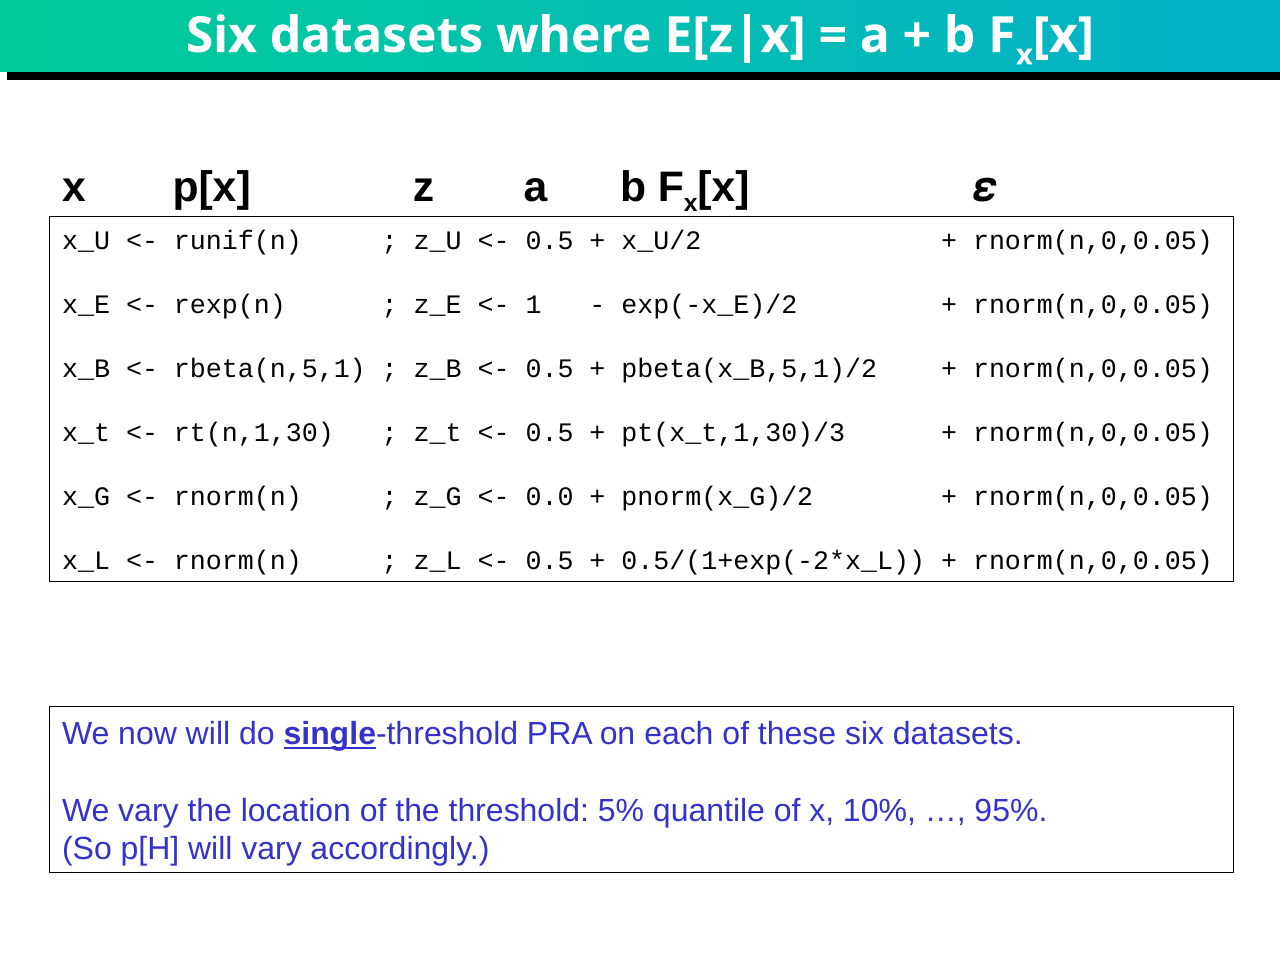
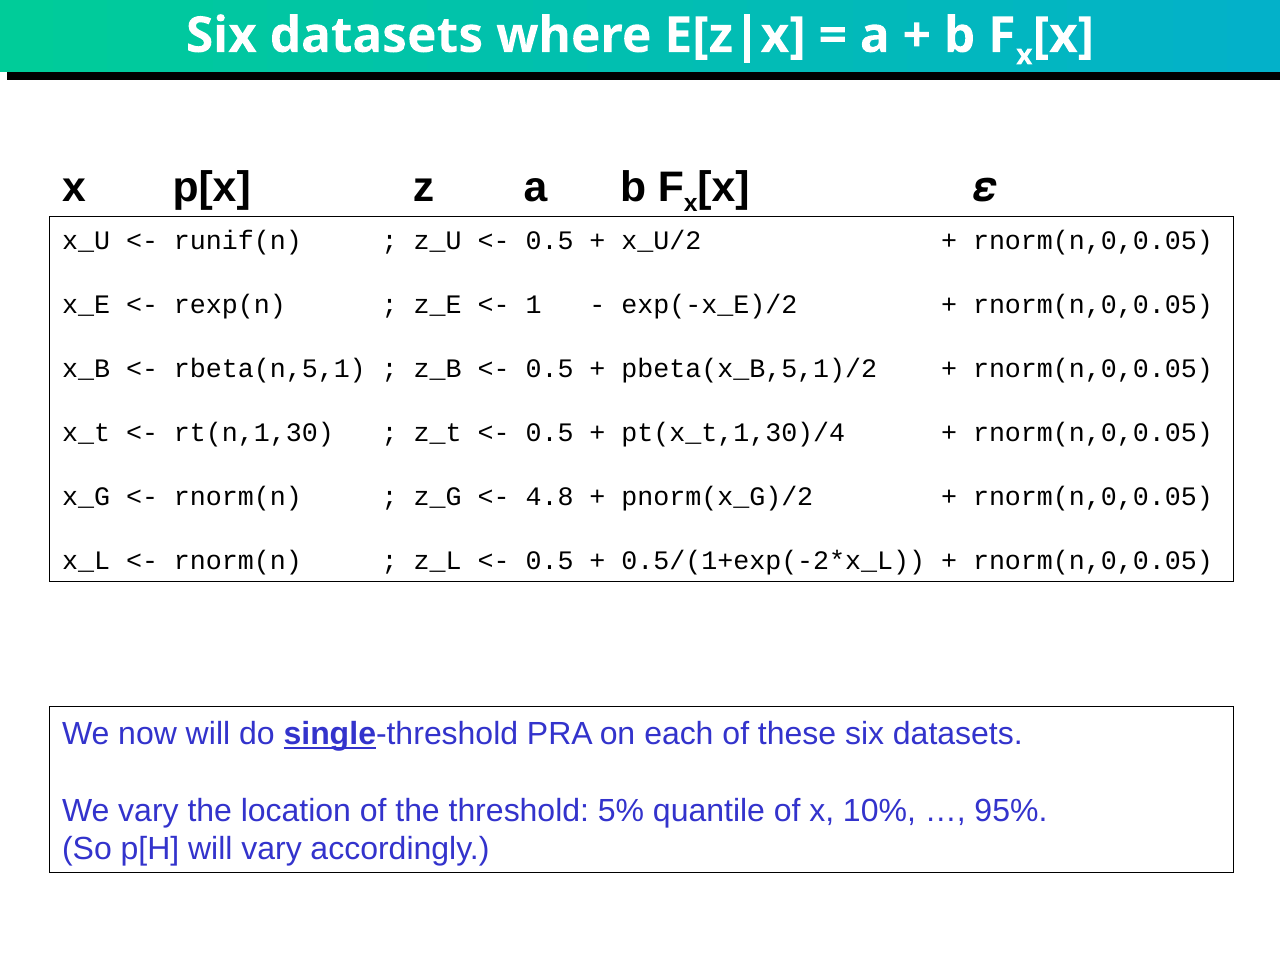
pt(x_t,1,30)/3: pt(x_t,1,30)/3 -> pt(x_t,1,30)/4
0.0: 0.0 -> 4.8
